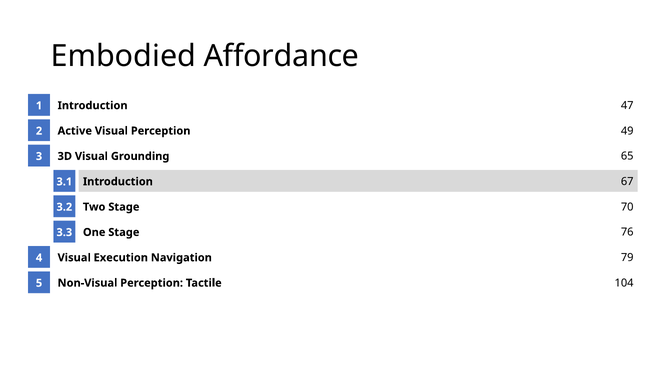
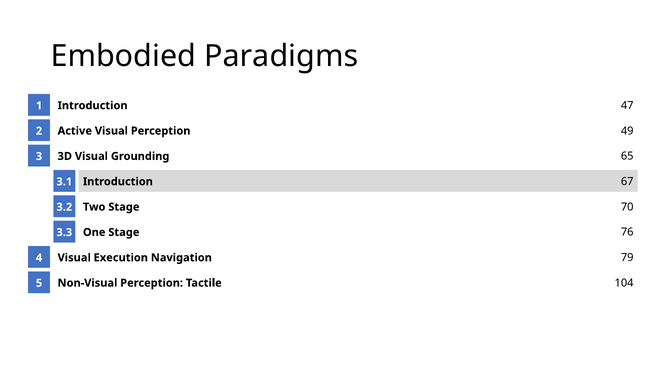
Affordance: Affordance -> Paradigms
